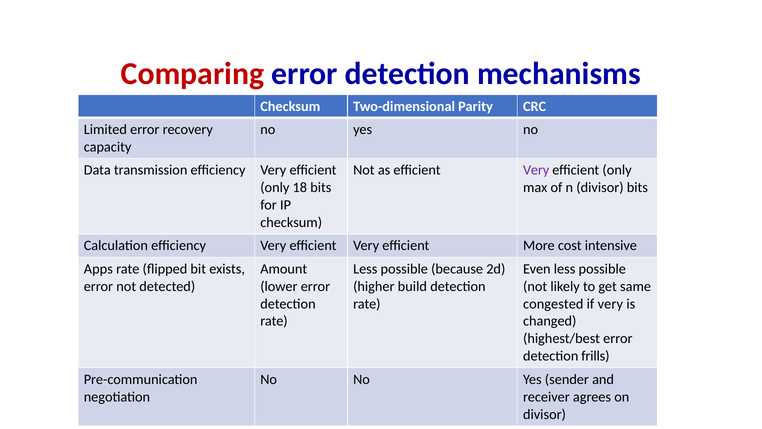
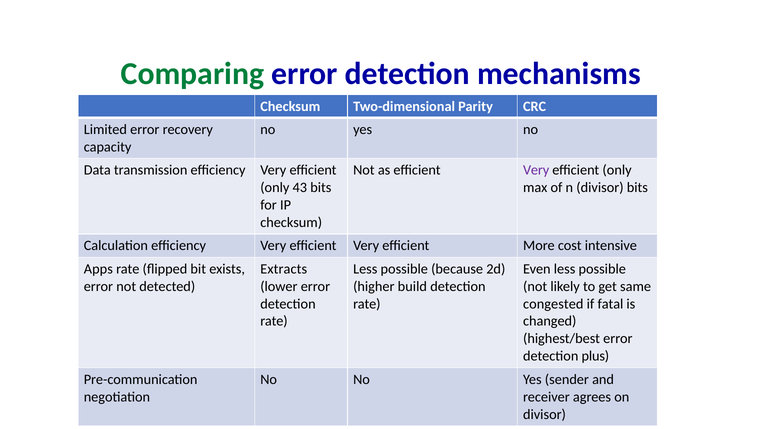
Comparing colour: red -> green
18: 18 -> 43
Amount: Amount -> Extracts
if very: very -> fatal
frills: frills -> plus
